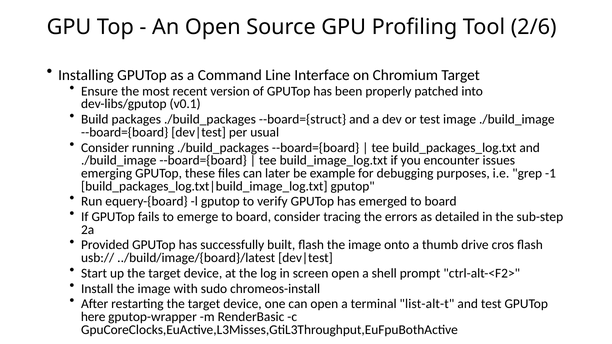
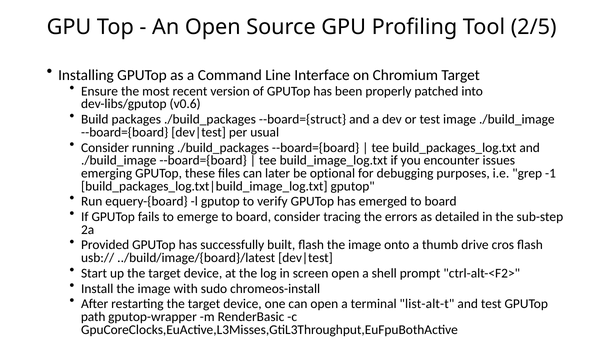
2/6: 2/6 -> 2/5
v0.1: v0.1 -> v0.6
example: example -> optional
here: here -> path
